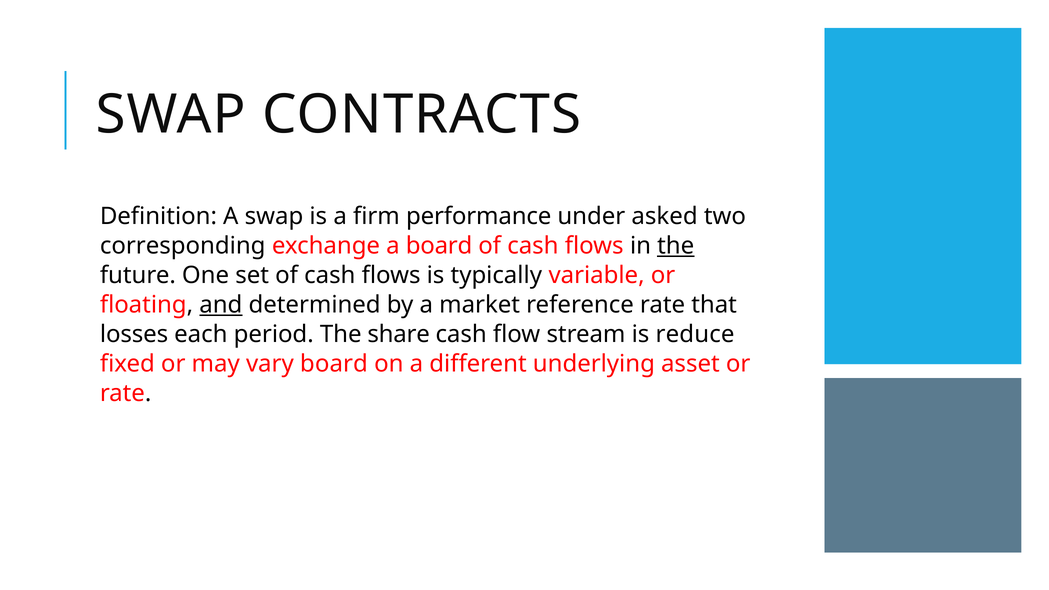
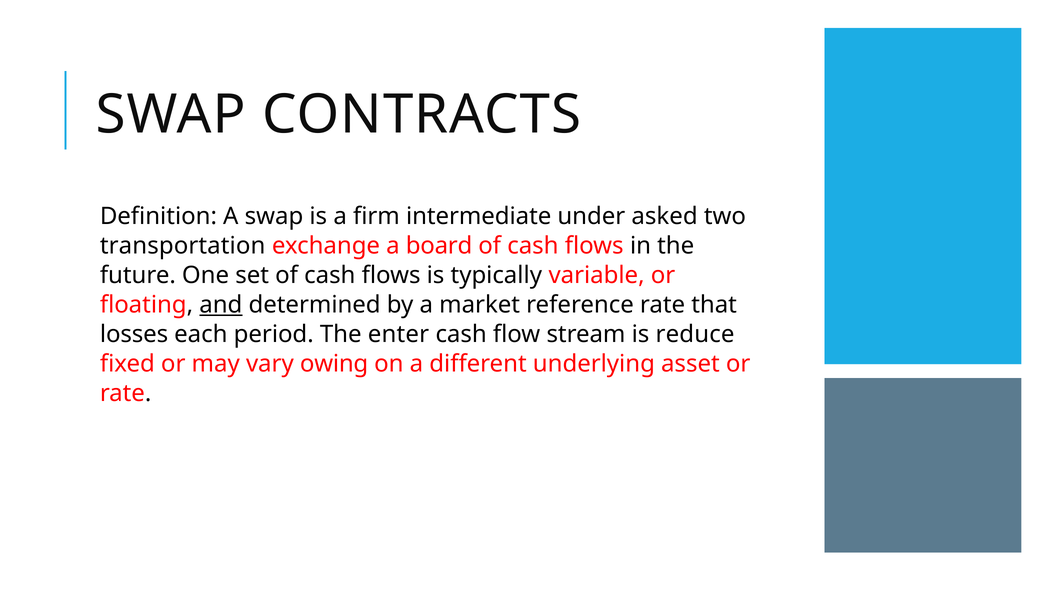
performance: performance -> intermediate
corresponding: corresponding -> transportation
the at (676, 246) underline: present -> none
share: share -> enter
vary board: board -> owing
